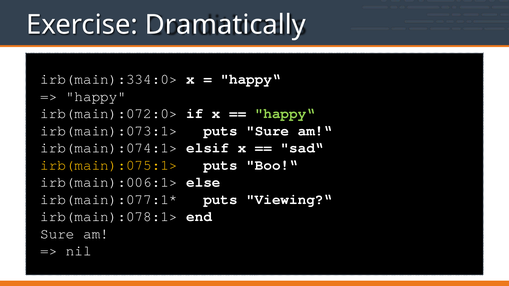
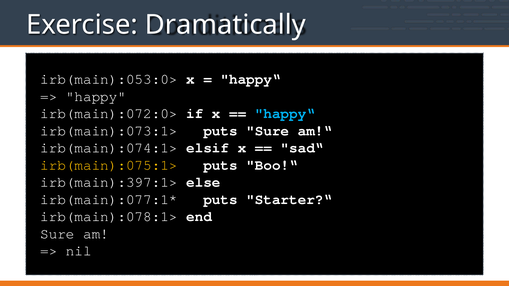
irb(main):334:0>: irb(main):334:0> -> irb(main):053:0>
happy“ at (285, 114) colour: light green -> light blue
irb(main):006:1>: irb(main):006:1> -> irb(main):397:1>
Viewing?“: Viewing?“ -> Starter?“
